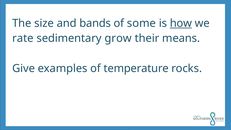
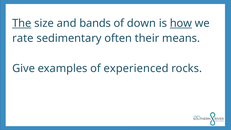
The underline: none -> present
some: some -> down
grow: grow -> often
temperature: temperature -> experienced
